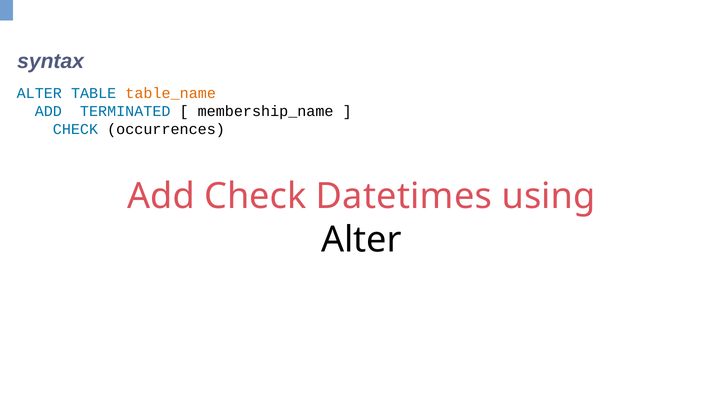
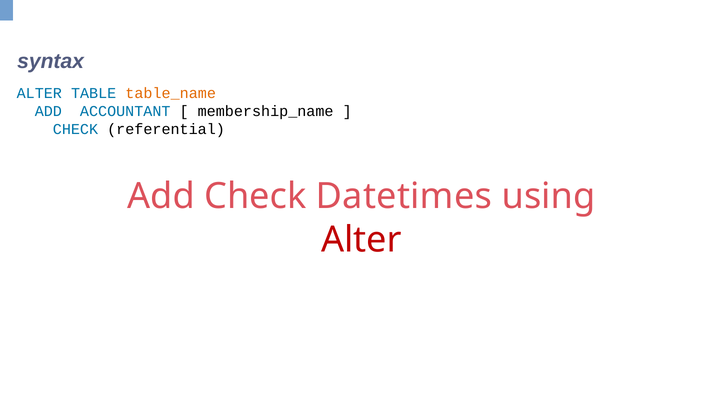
TERMINATED: TERMINATED -> ACCOUNTANT
occurrences: occurrences -> referential
Alter at (361, 239) colour: black -> red
